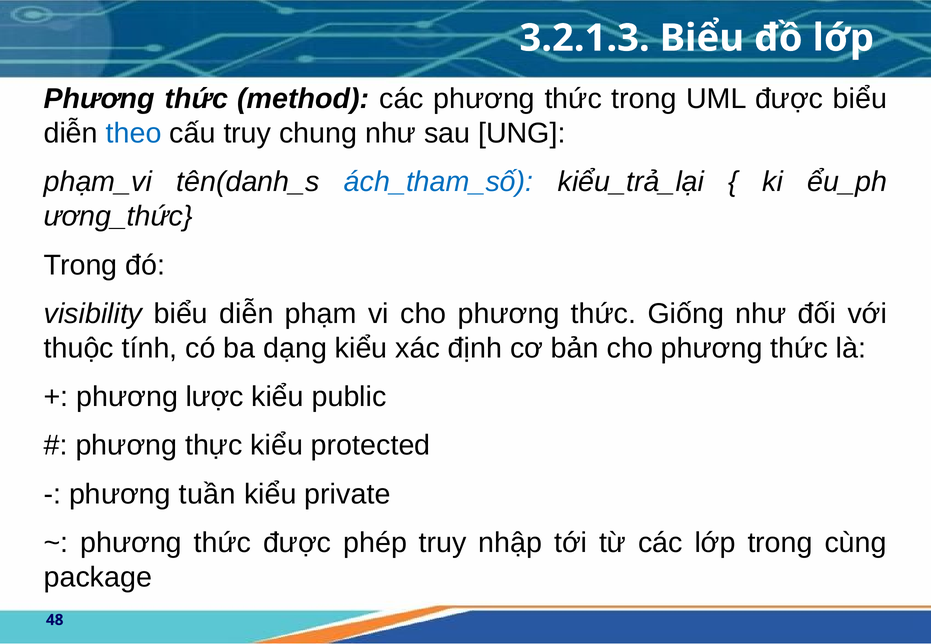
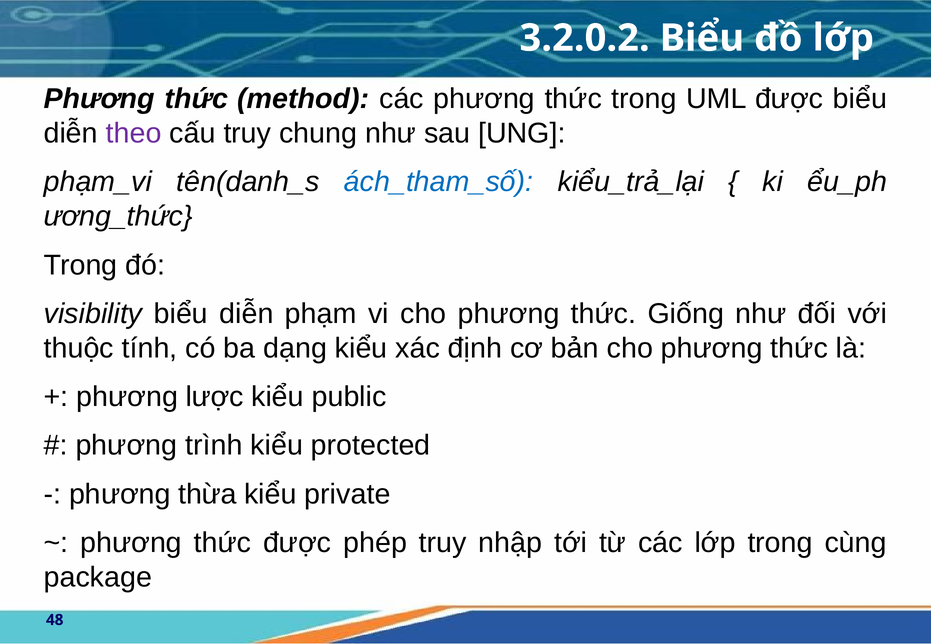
3.2.1.3: 3.2.1.3 -> 3.2.0.2
theo colour: blue -> purple
thực: thực -> trình
tuần: tuần -> thừa
